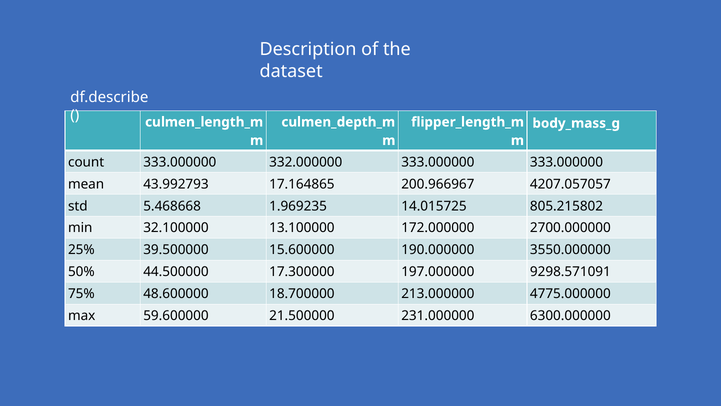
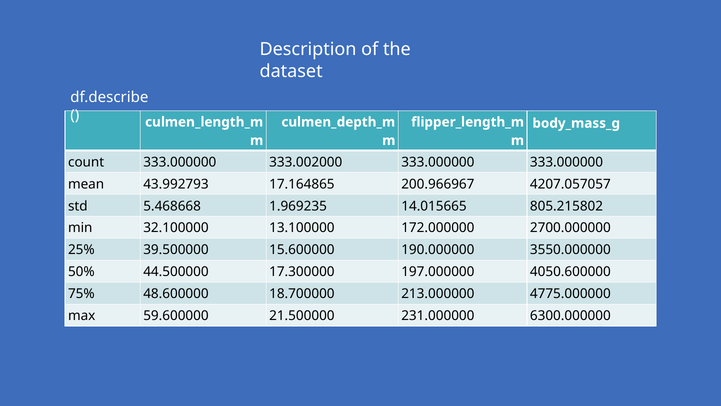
332.000000: 332.000000 -> 333.002000
14.015725: 14.015725 -> 14.015665
9298.571091: 9298.571091 -> 4050.600000
